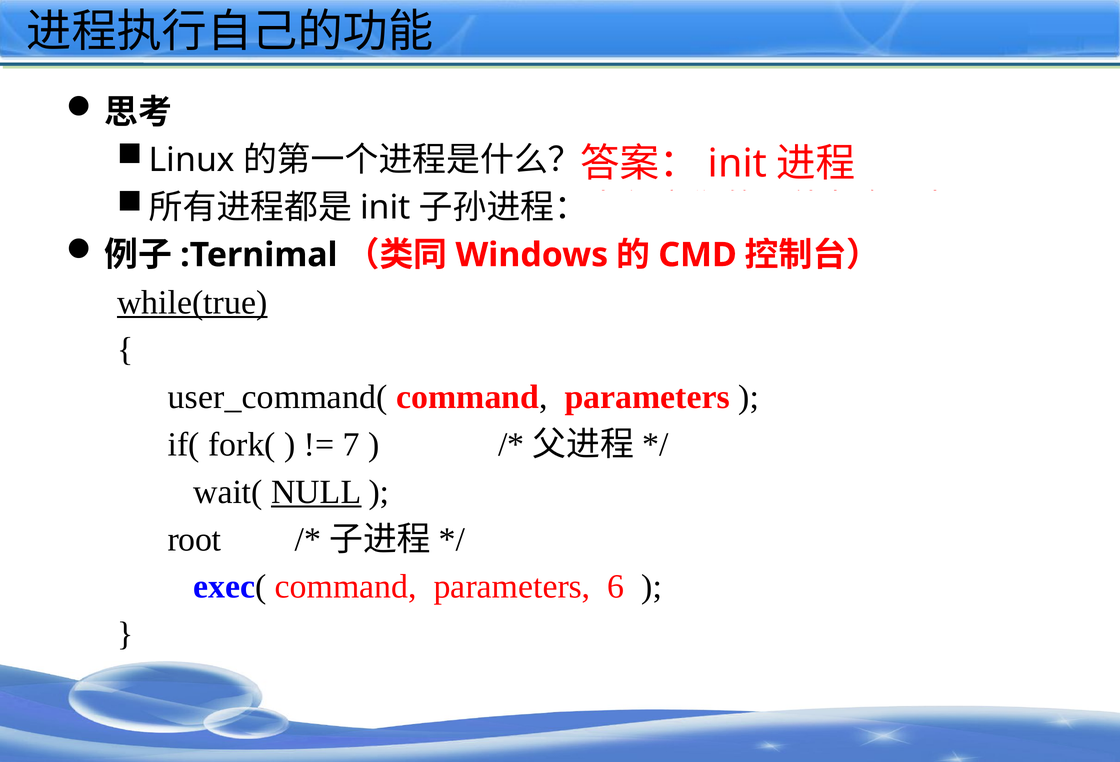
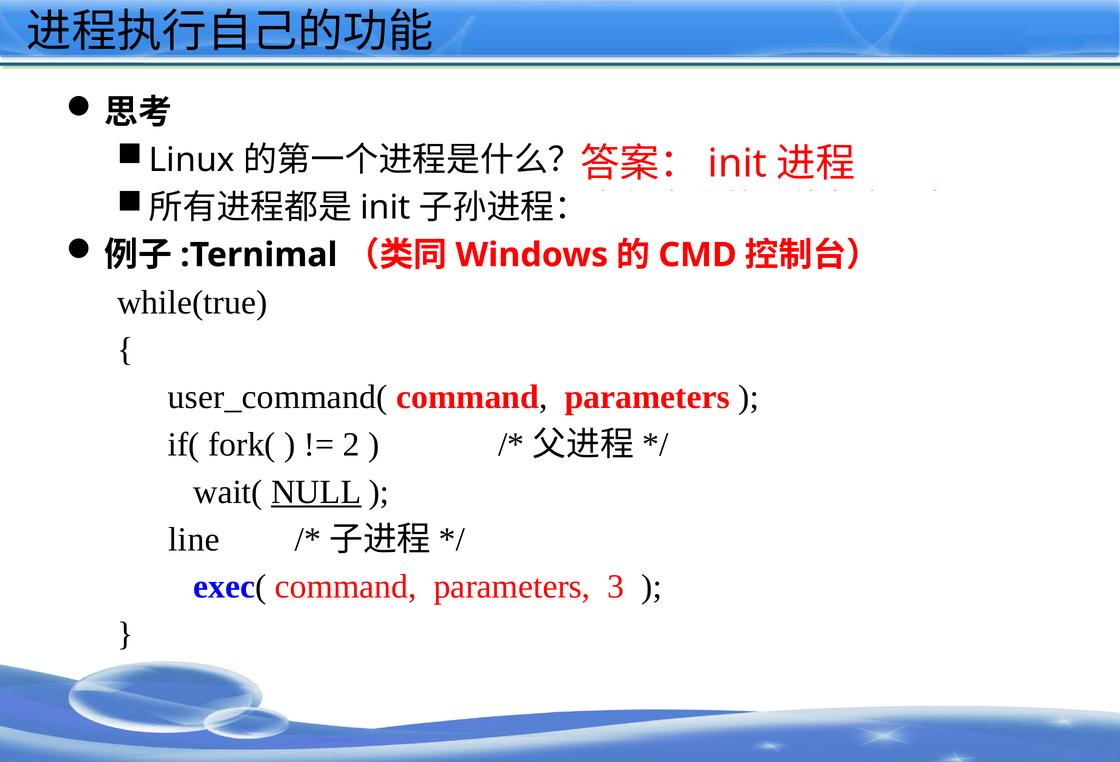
while(true underline: present -> none
7: 7 -> 2
root: root -> line
6: 6 -> 3
